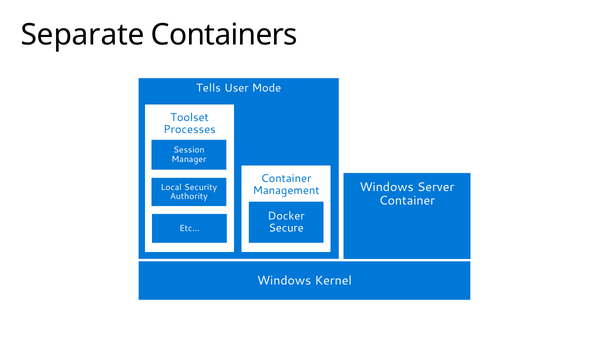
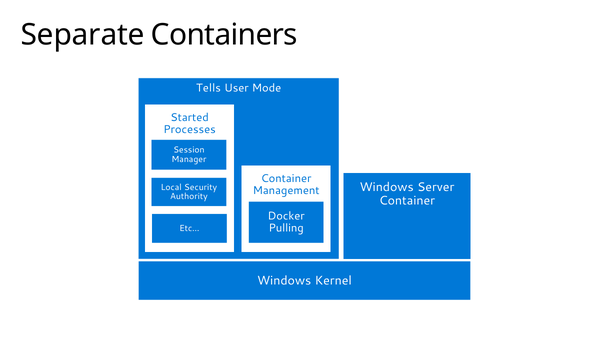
Toolset: Toolset -> Started
Secure: Secure -> Pulling
